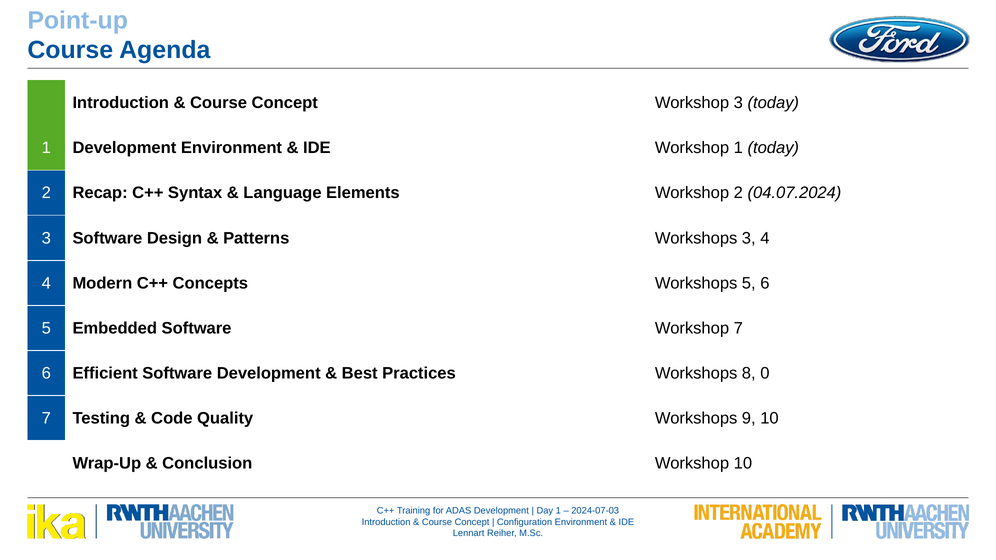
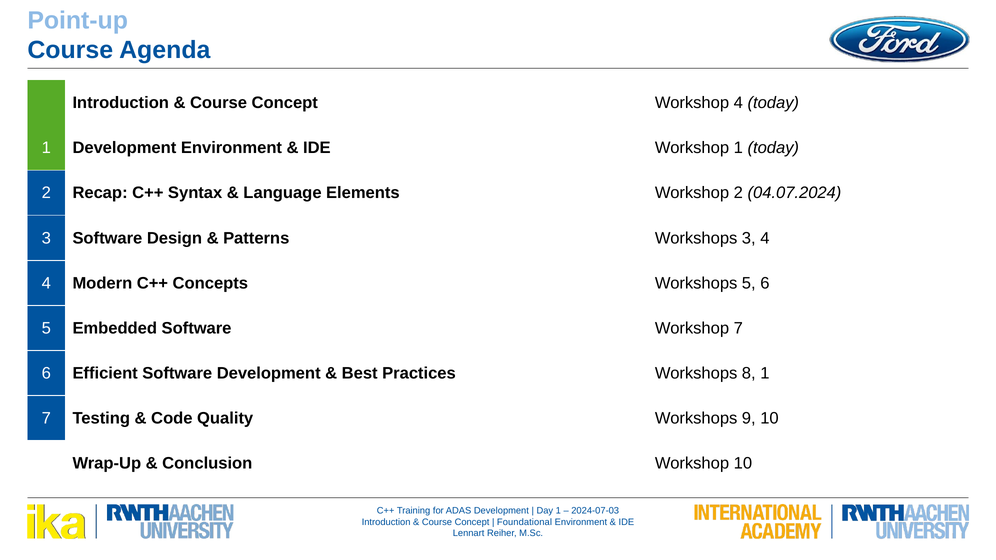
Workshop 3: 3 -> 4
8 0: 0 -> 1
Configuration: Configuration -> Foundational
